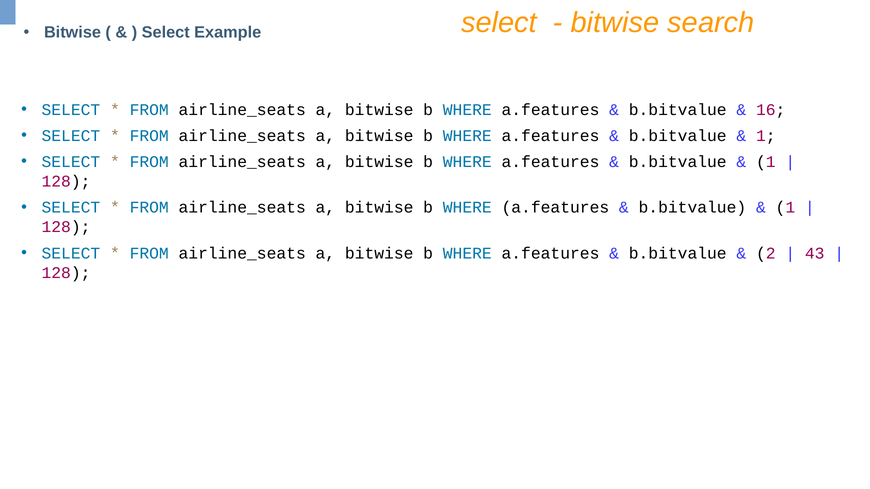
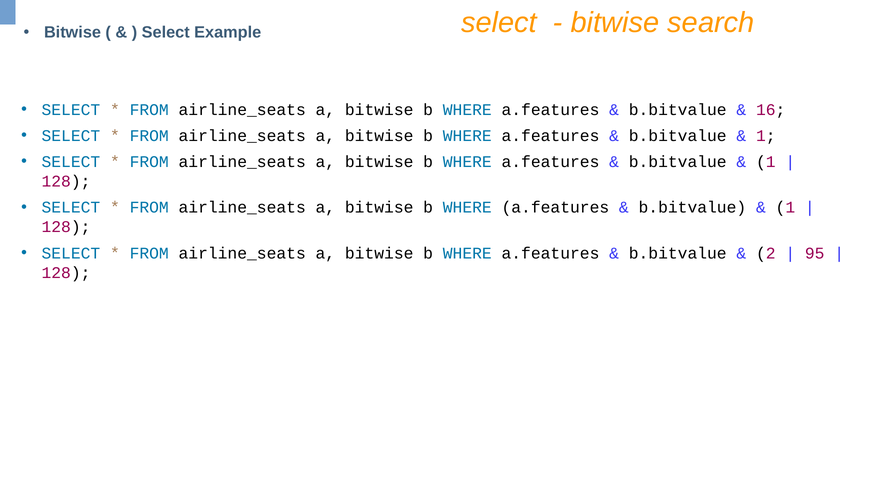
43: 43 -> 95
